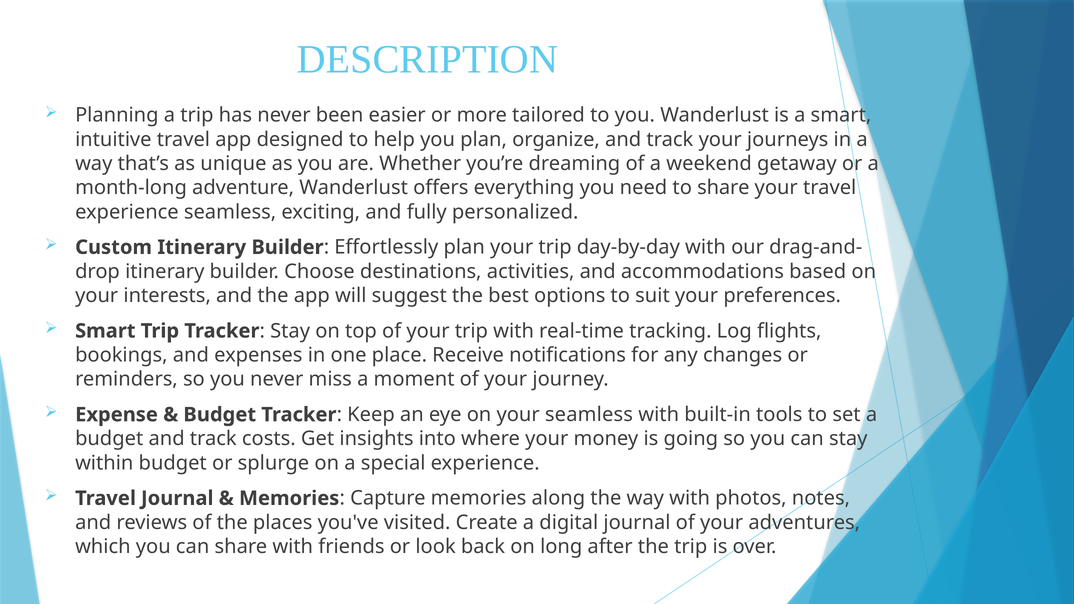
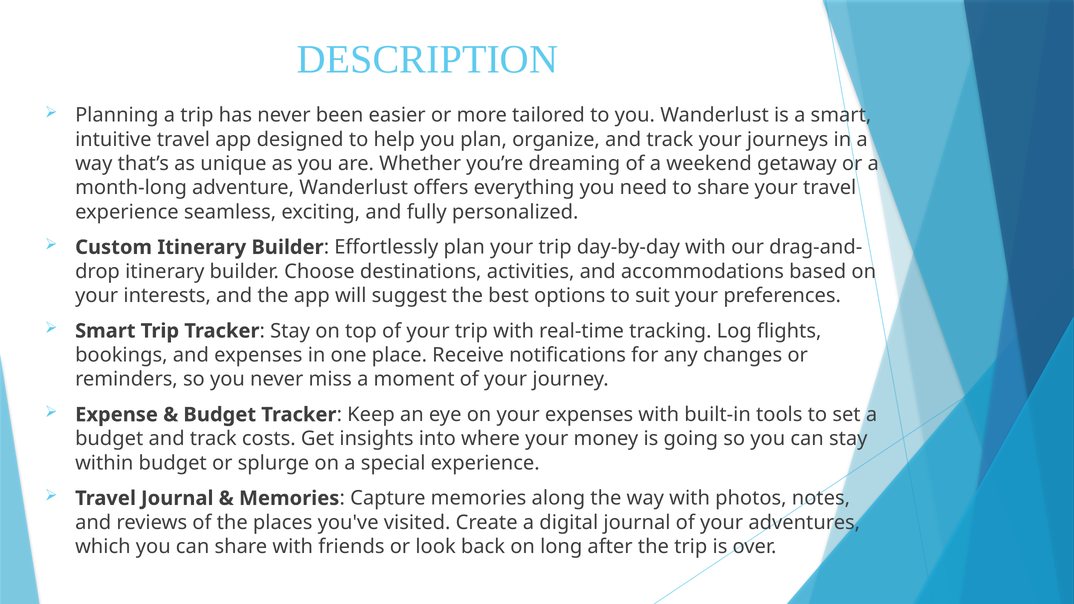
your seamless: seamless -> expenses
